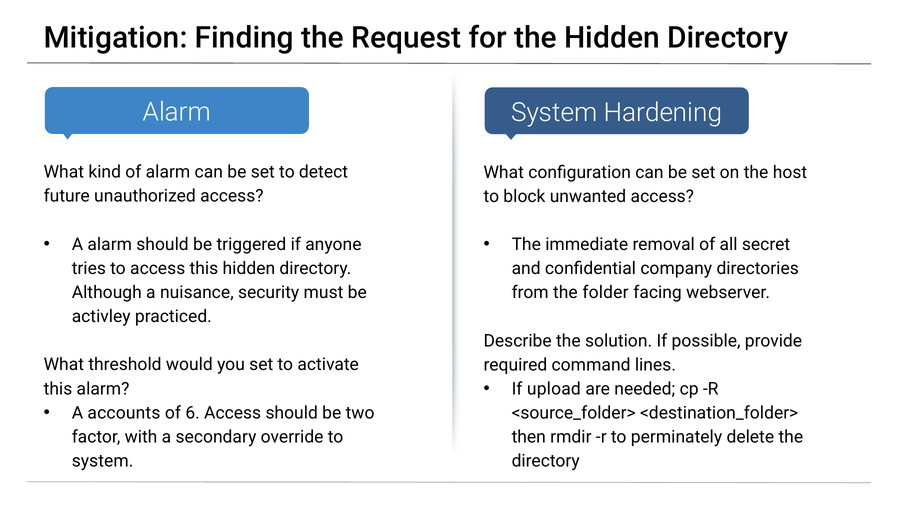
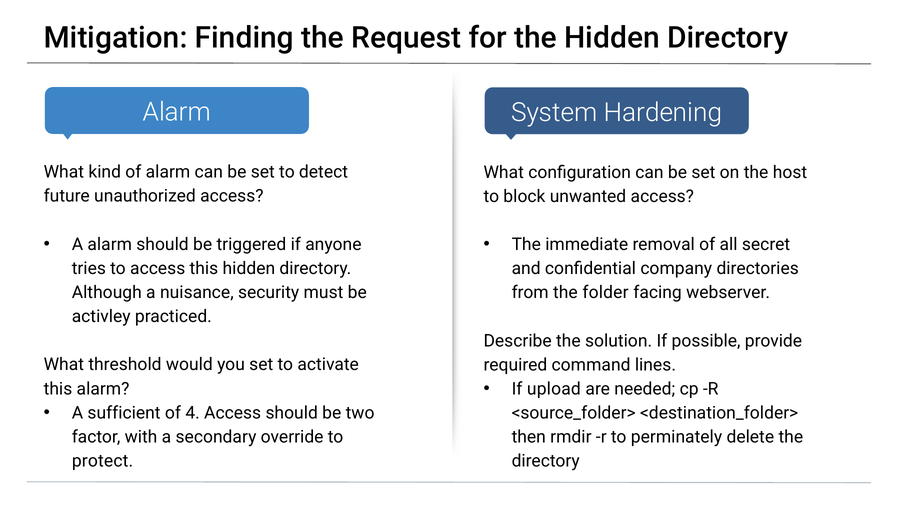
accounts: accounts -> sufficient
6: 6 -> 4
system at (103, 461): system -> protect
